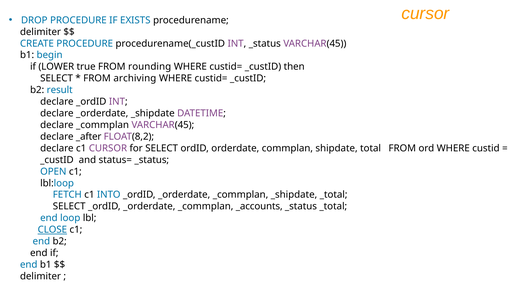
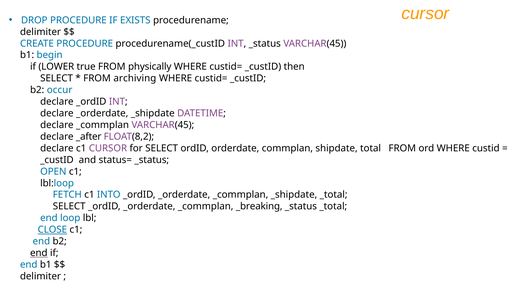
rounding: rounding -> physically
result: result -> occur
_accounts: _accounts -> _breaking
end at (39, 253) underline: none -> present
